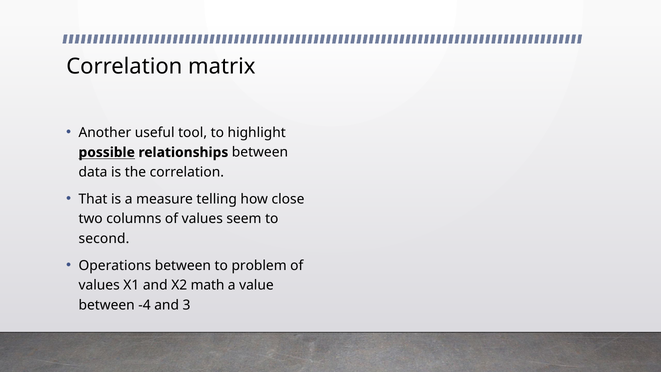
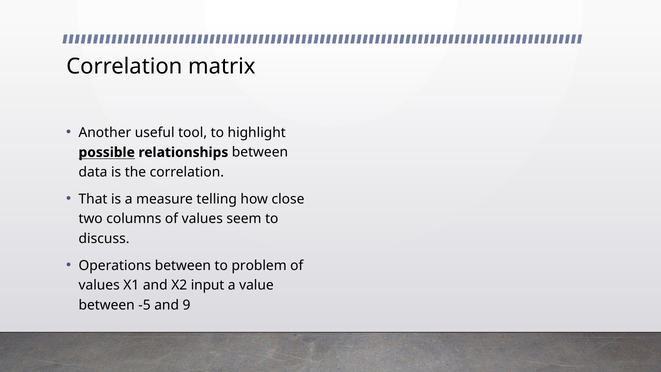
second: second -> discuss
math: math -> input
-4: -4 -> -5
3: 3 -> 9
